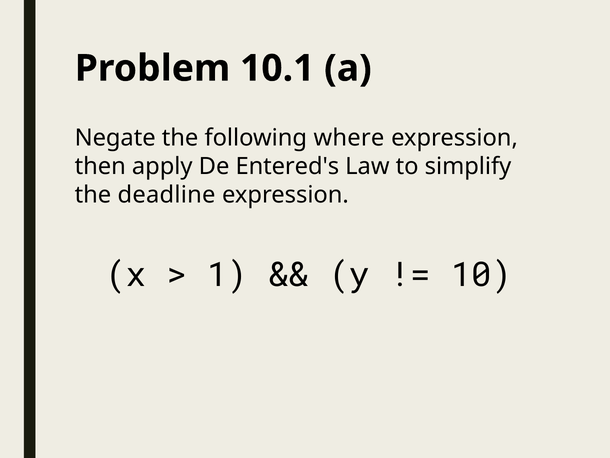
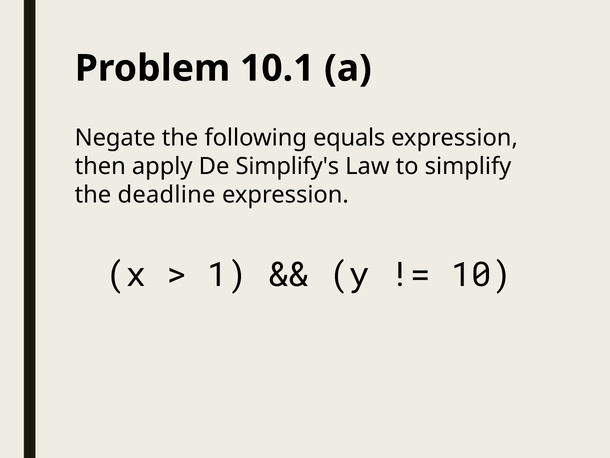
where: where -> equals
Entered's: Entered's -> Simplify's
